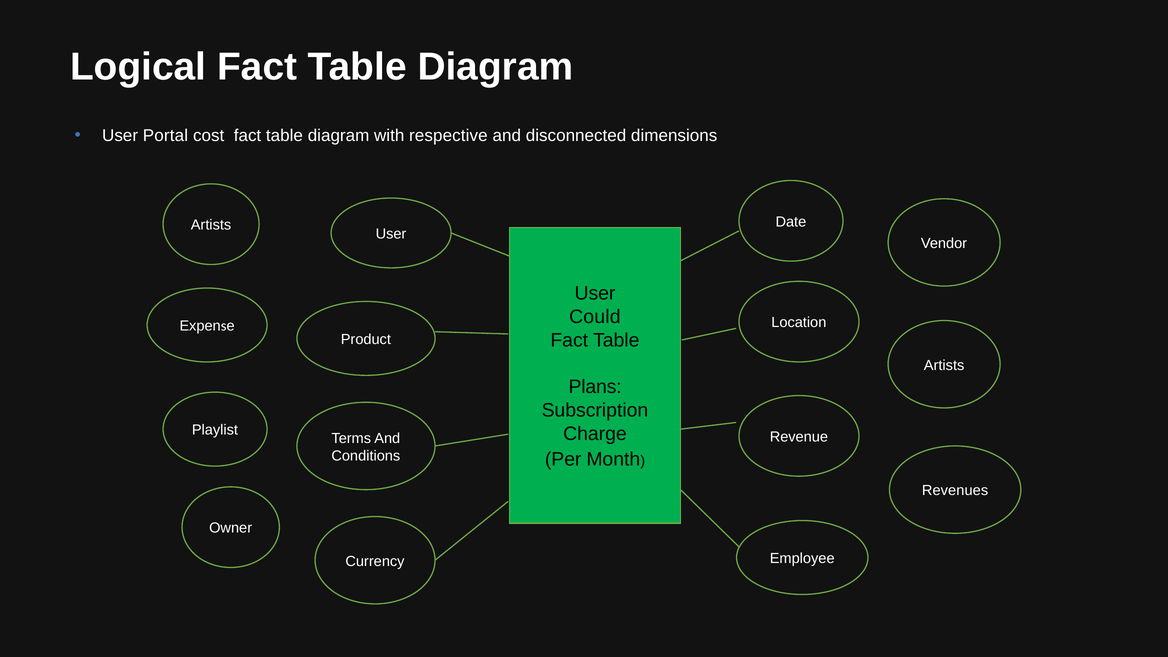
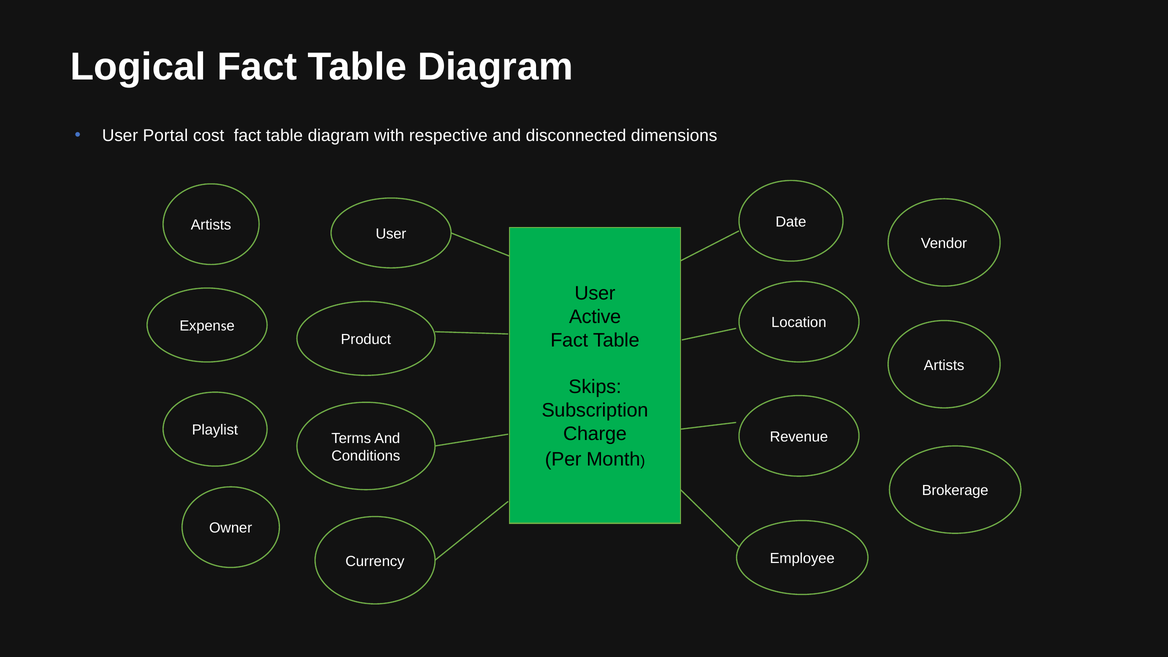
Could: Could -> Active
Plans: Plans -> Skips
Revenues: Revenues -> Brokerage
